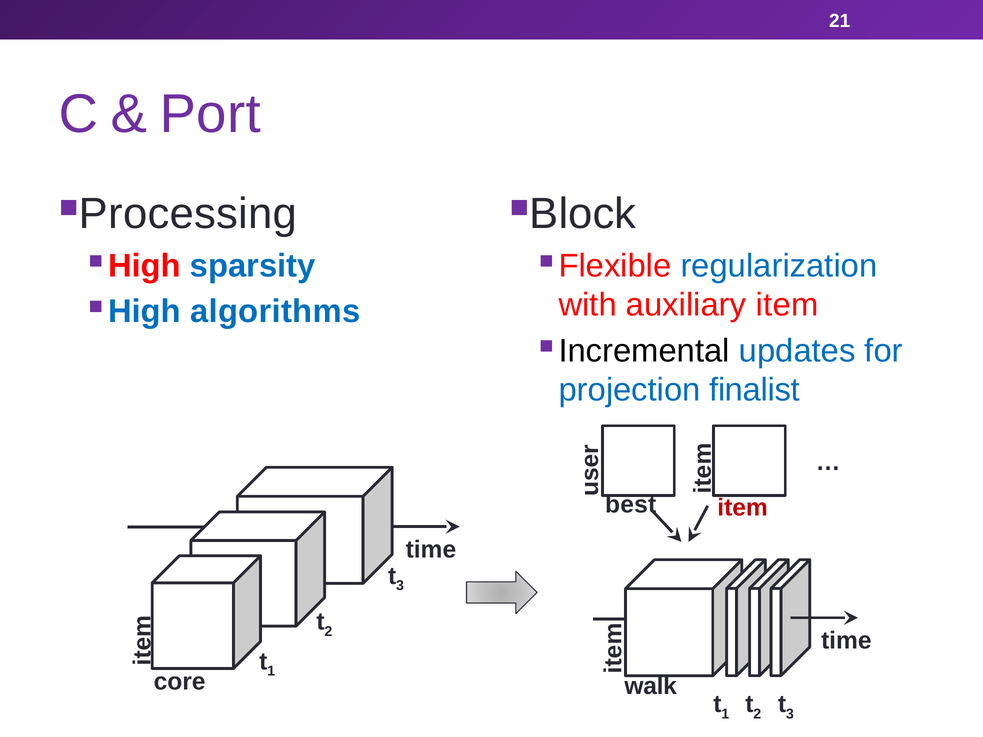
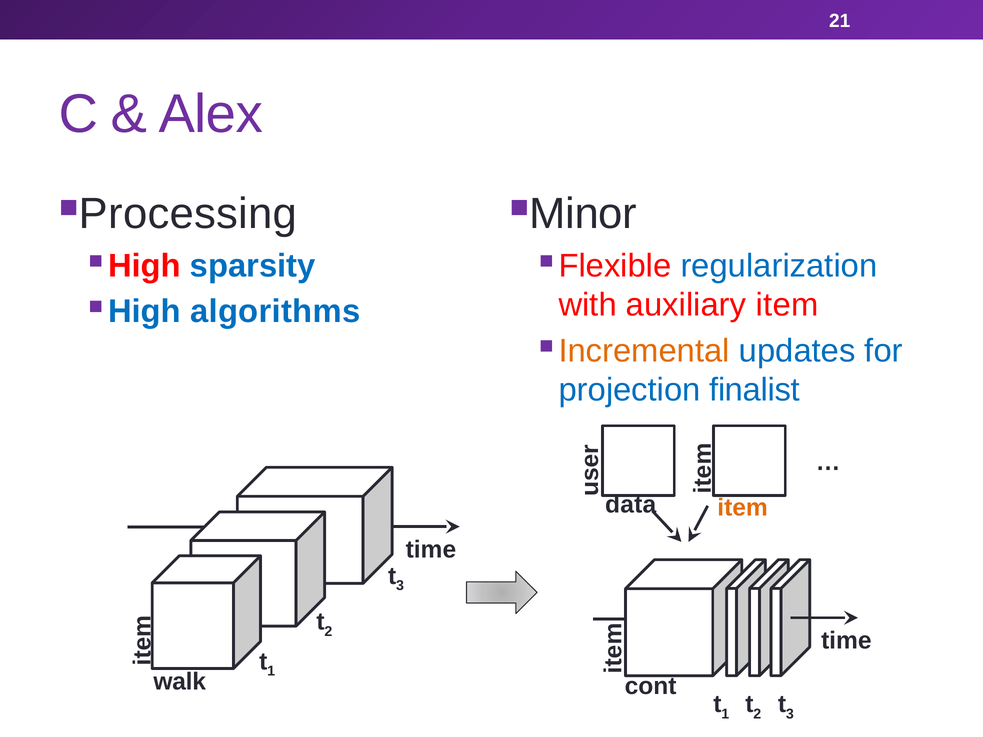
Port: Port -> Alex
Block: Block -> Minor
Incremental colour: black -> orange
best: best -> data
item at (743, 508) colour: red -> orange
core: core -> walk
walk: walk -> cont
